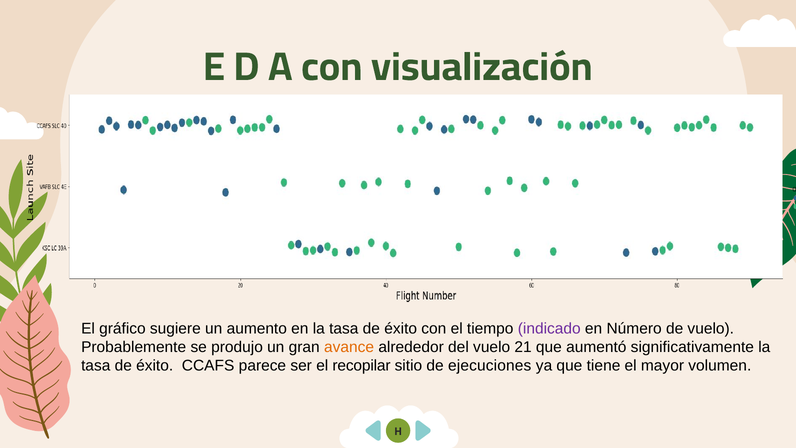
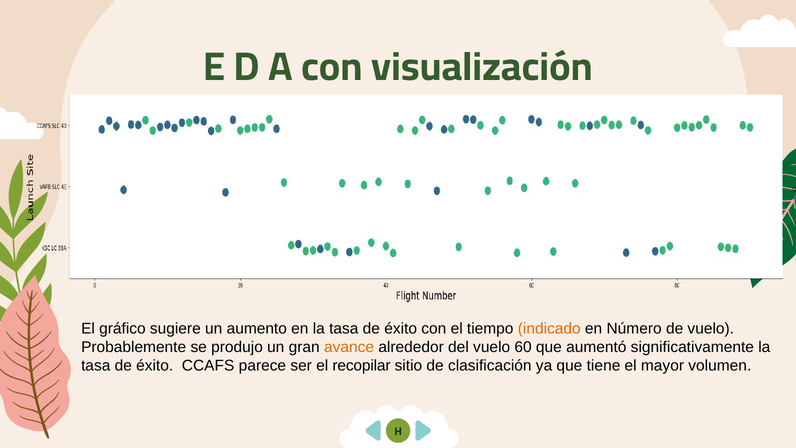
indicado colour: purple -> orange
21: 21 -> 60
ejecuciones: ejecuciones -> clasificación
